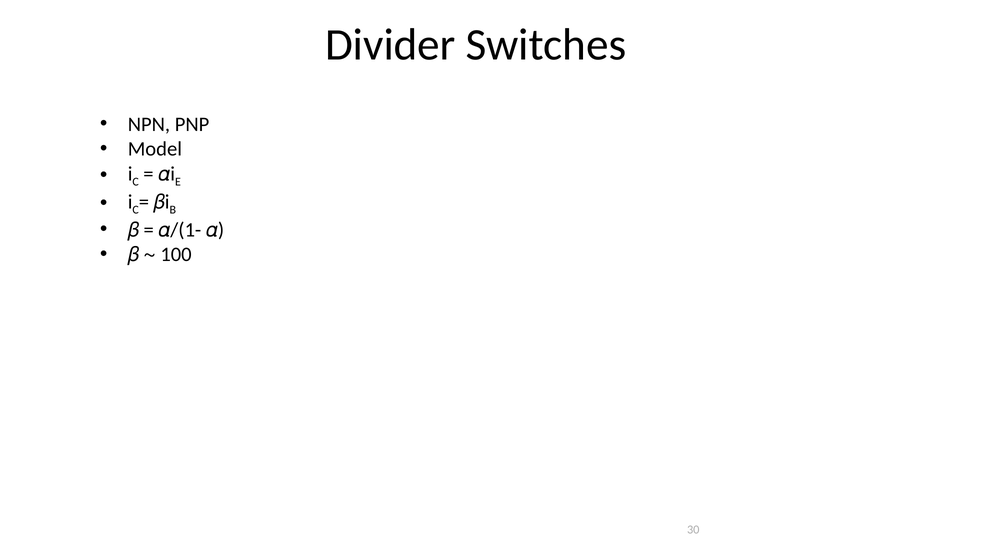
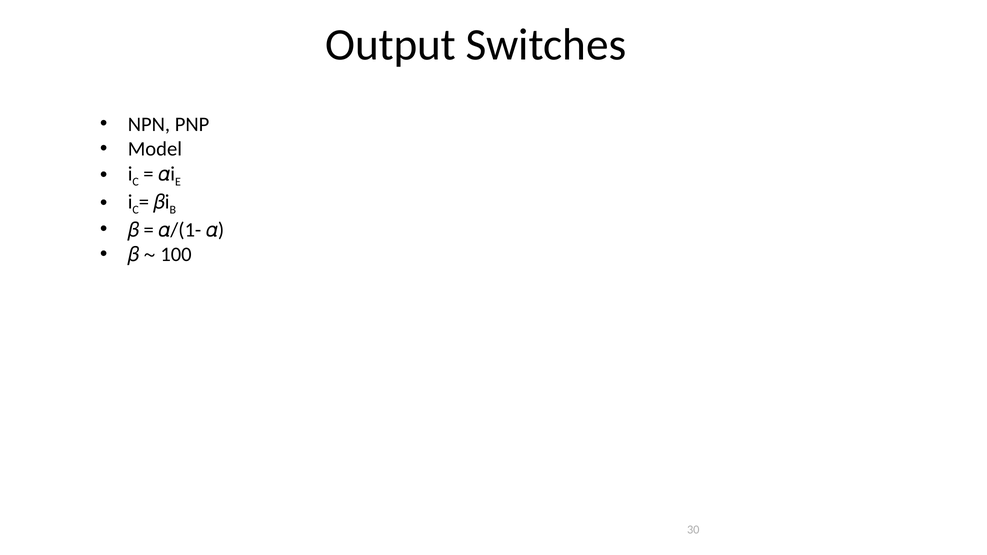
Divider: Divider -> Output
